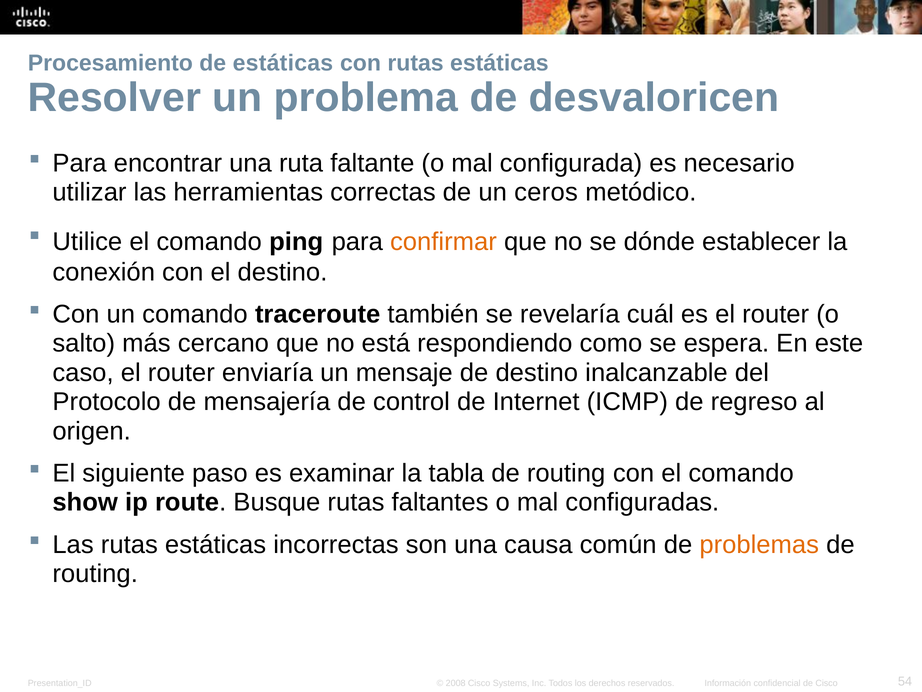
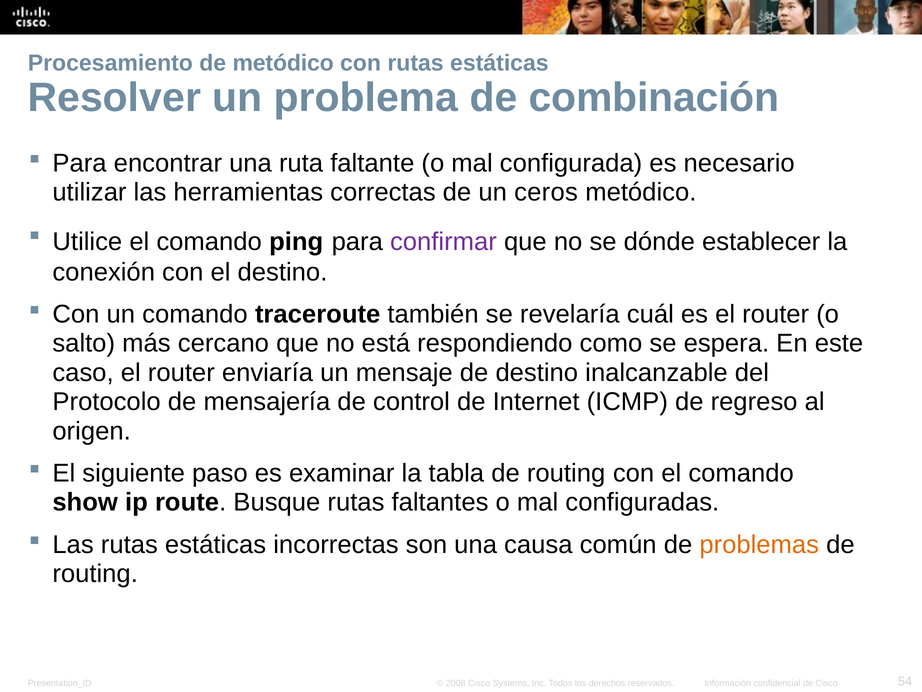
de estáticas: estáticas -> metódico
desvaloricen: desvaloricen -> combinación
confirmar colour: orange -> purple
